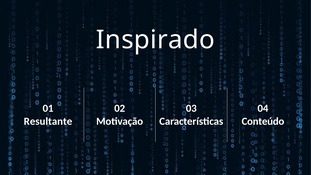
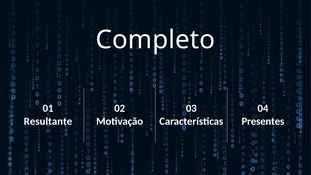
Inspirado: Inspirado -> Completo
Conteúdo: Conteúdo -> Presentes
